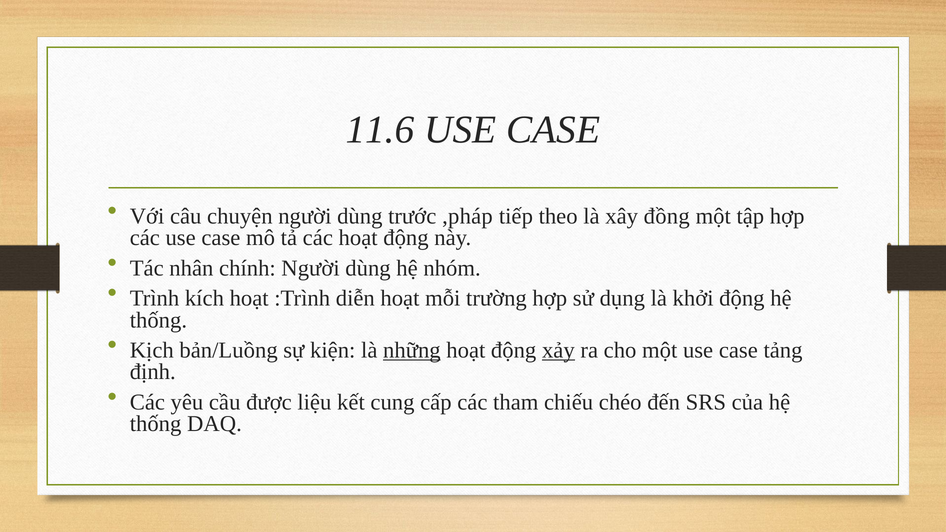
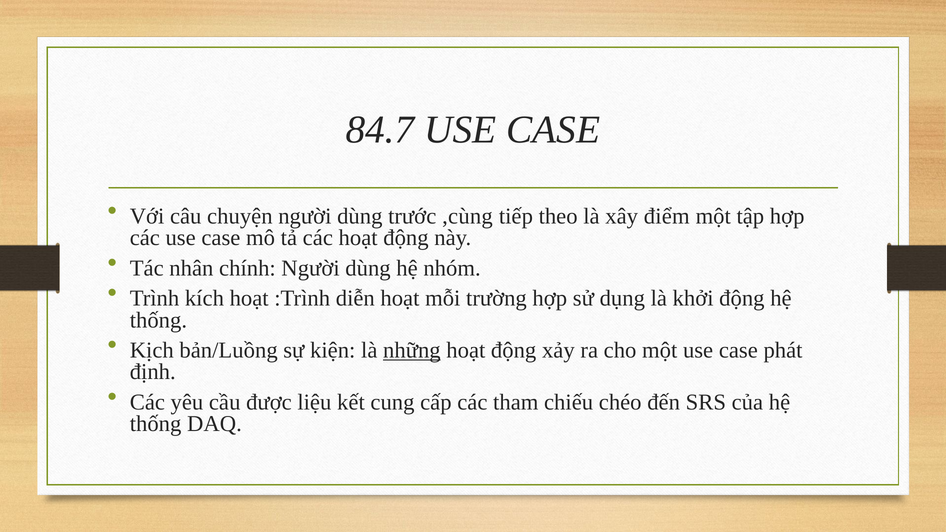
11.6: 11.6 -> 84.7
,pháp: ,pháp -> ,cùng
đồng: đồng -> điểm
xảy underline: present -> none
tảng: tảng -> phát
